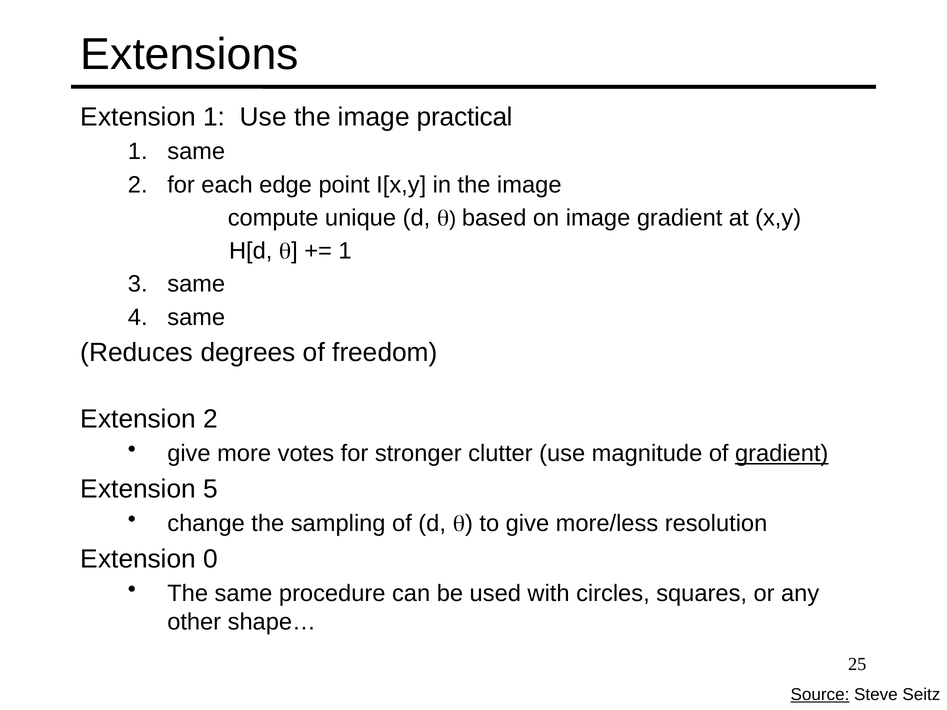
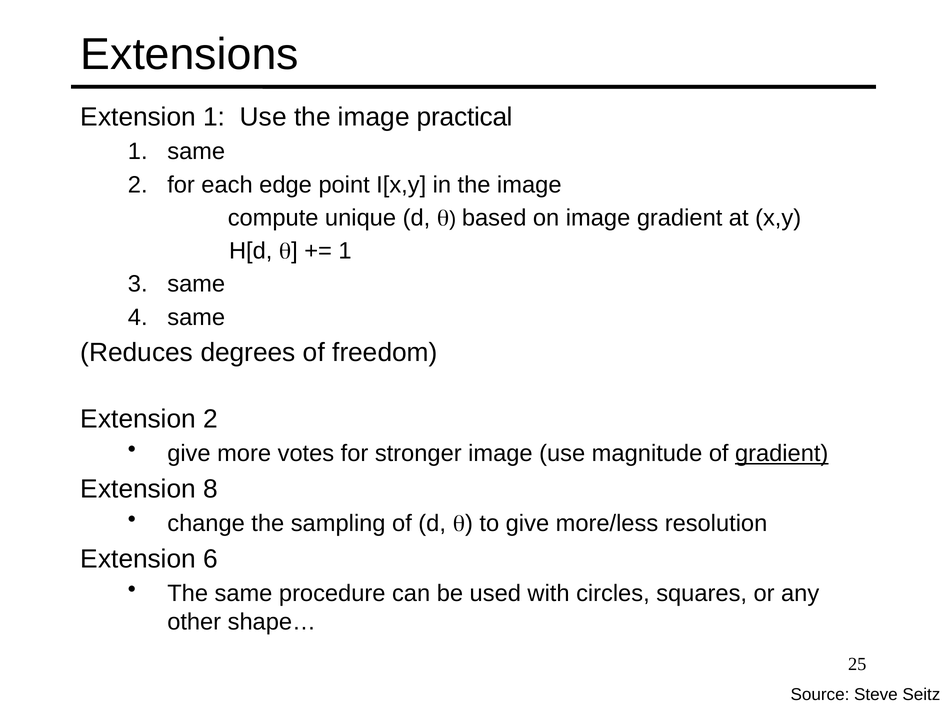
stronger clutter: clutter -> image
5: 5 -> 8
0: 0 -> 6
Source underline: present -> none
